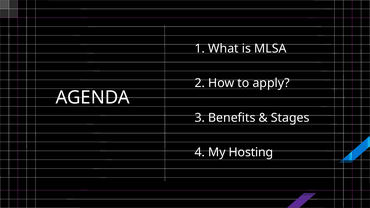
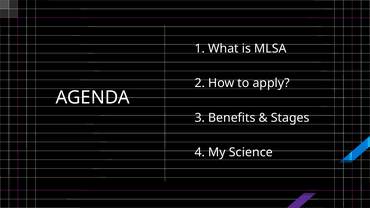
Hosting: Hosting -> Science
